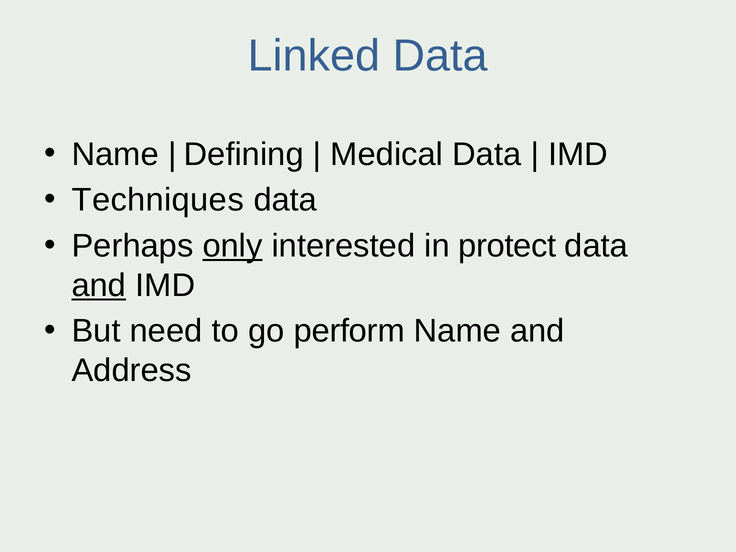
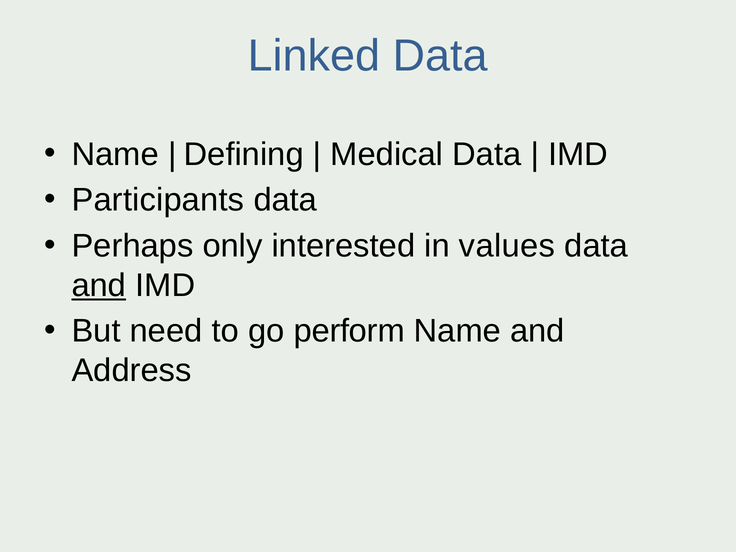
Techniques: Techniques -> Participants
only underline: present -> none
protect: protect -> values
